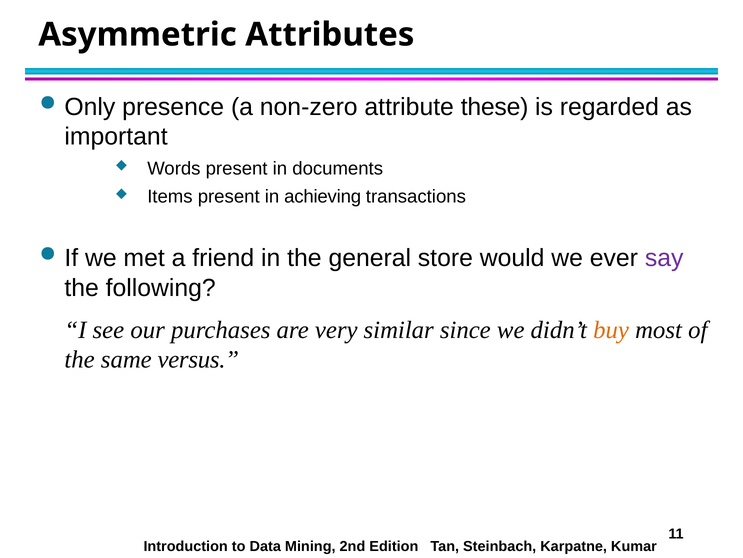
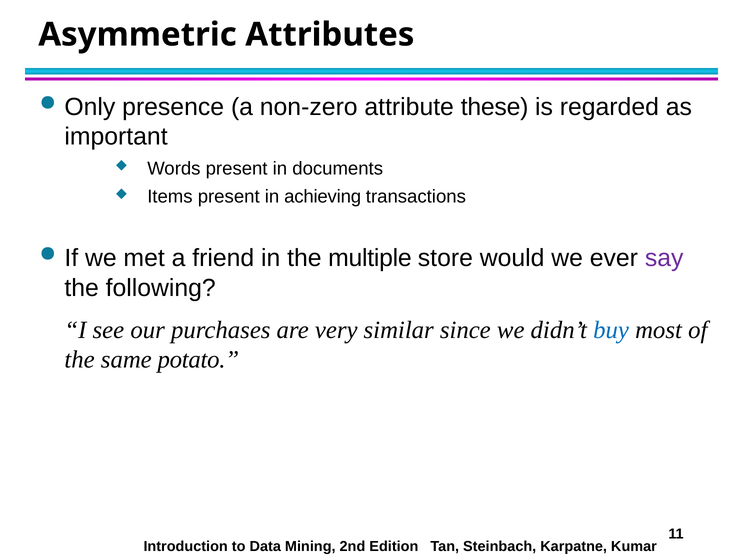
general: general -> multiple
buy colour: orange -> blue
versus: versus -> potato
